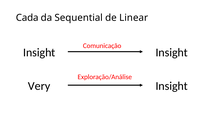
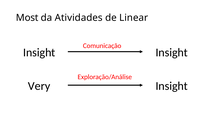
Cada: Cada -> Most
Sequential: Sequential -> Atividades
